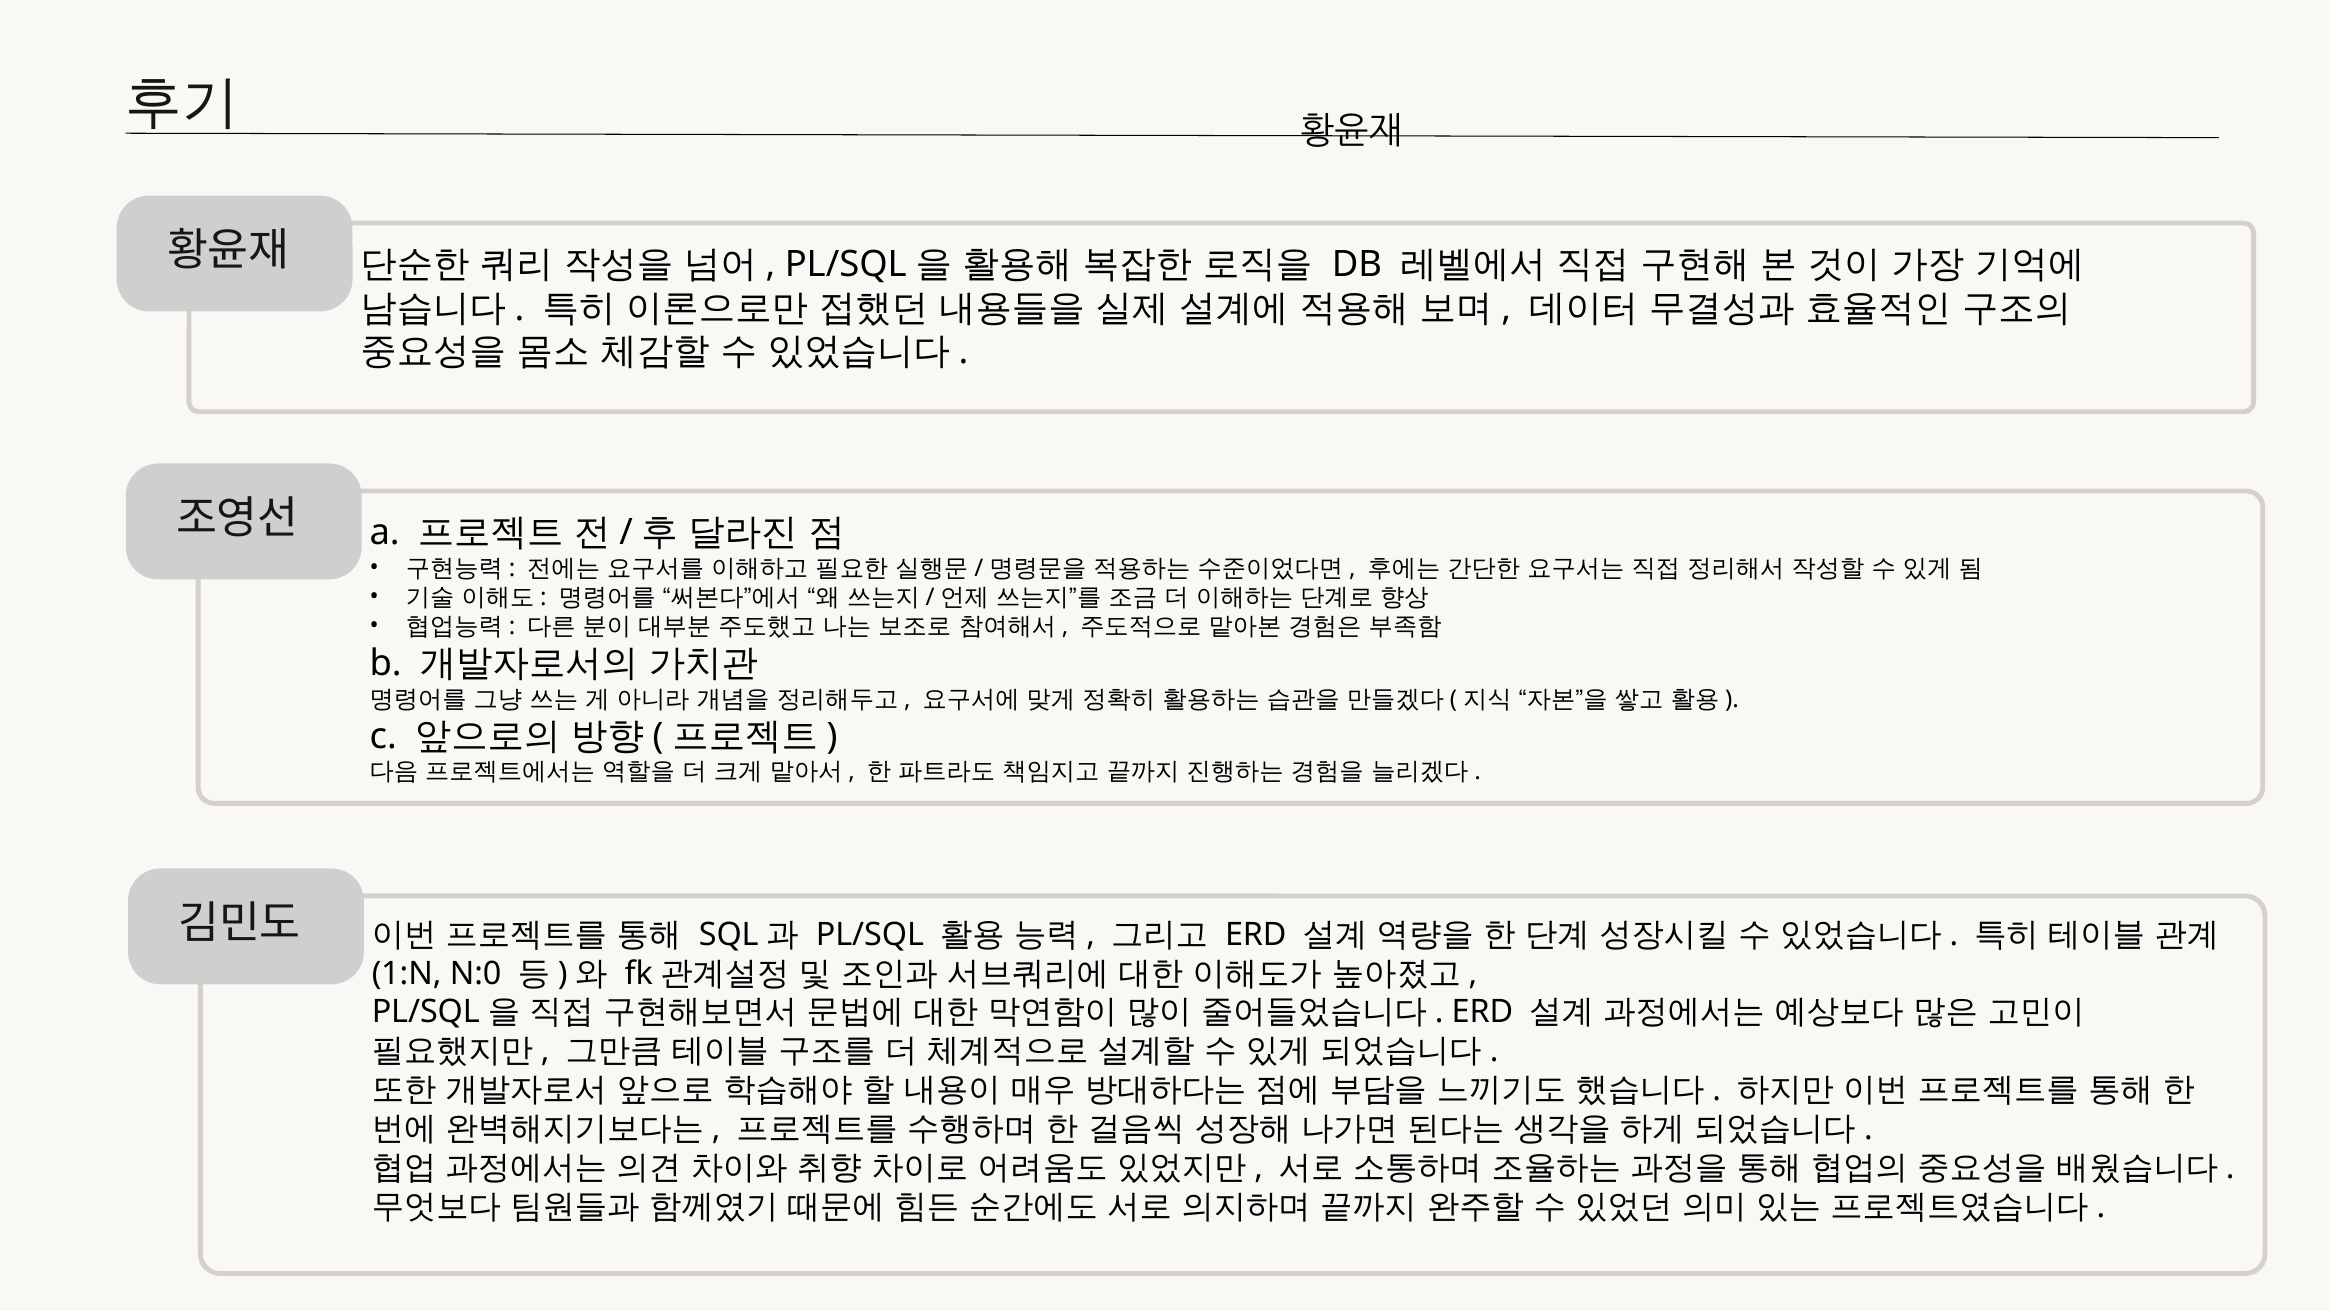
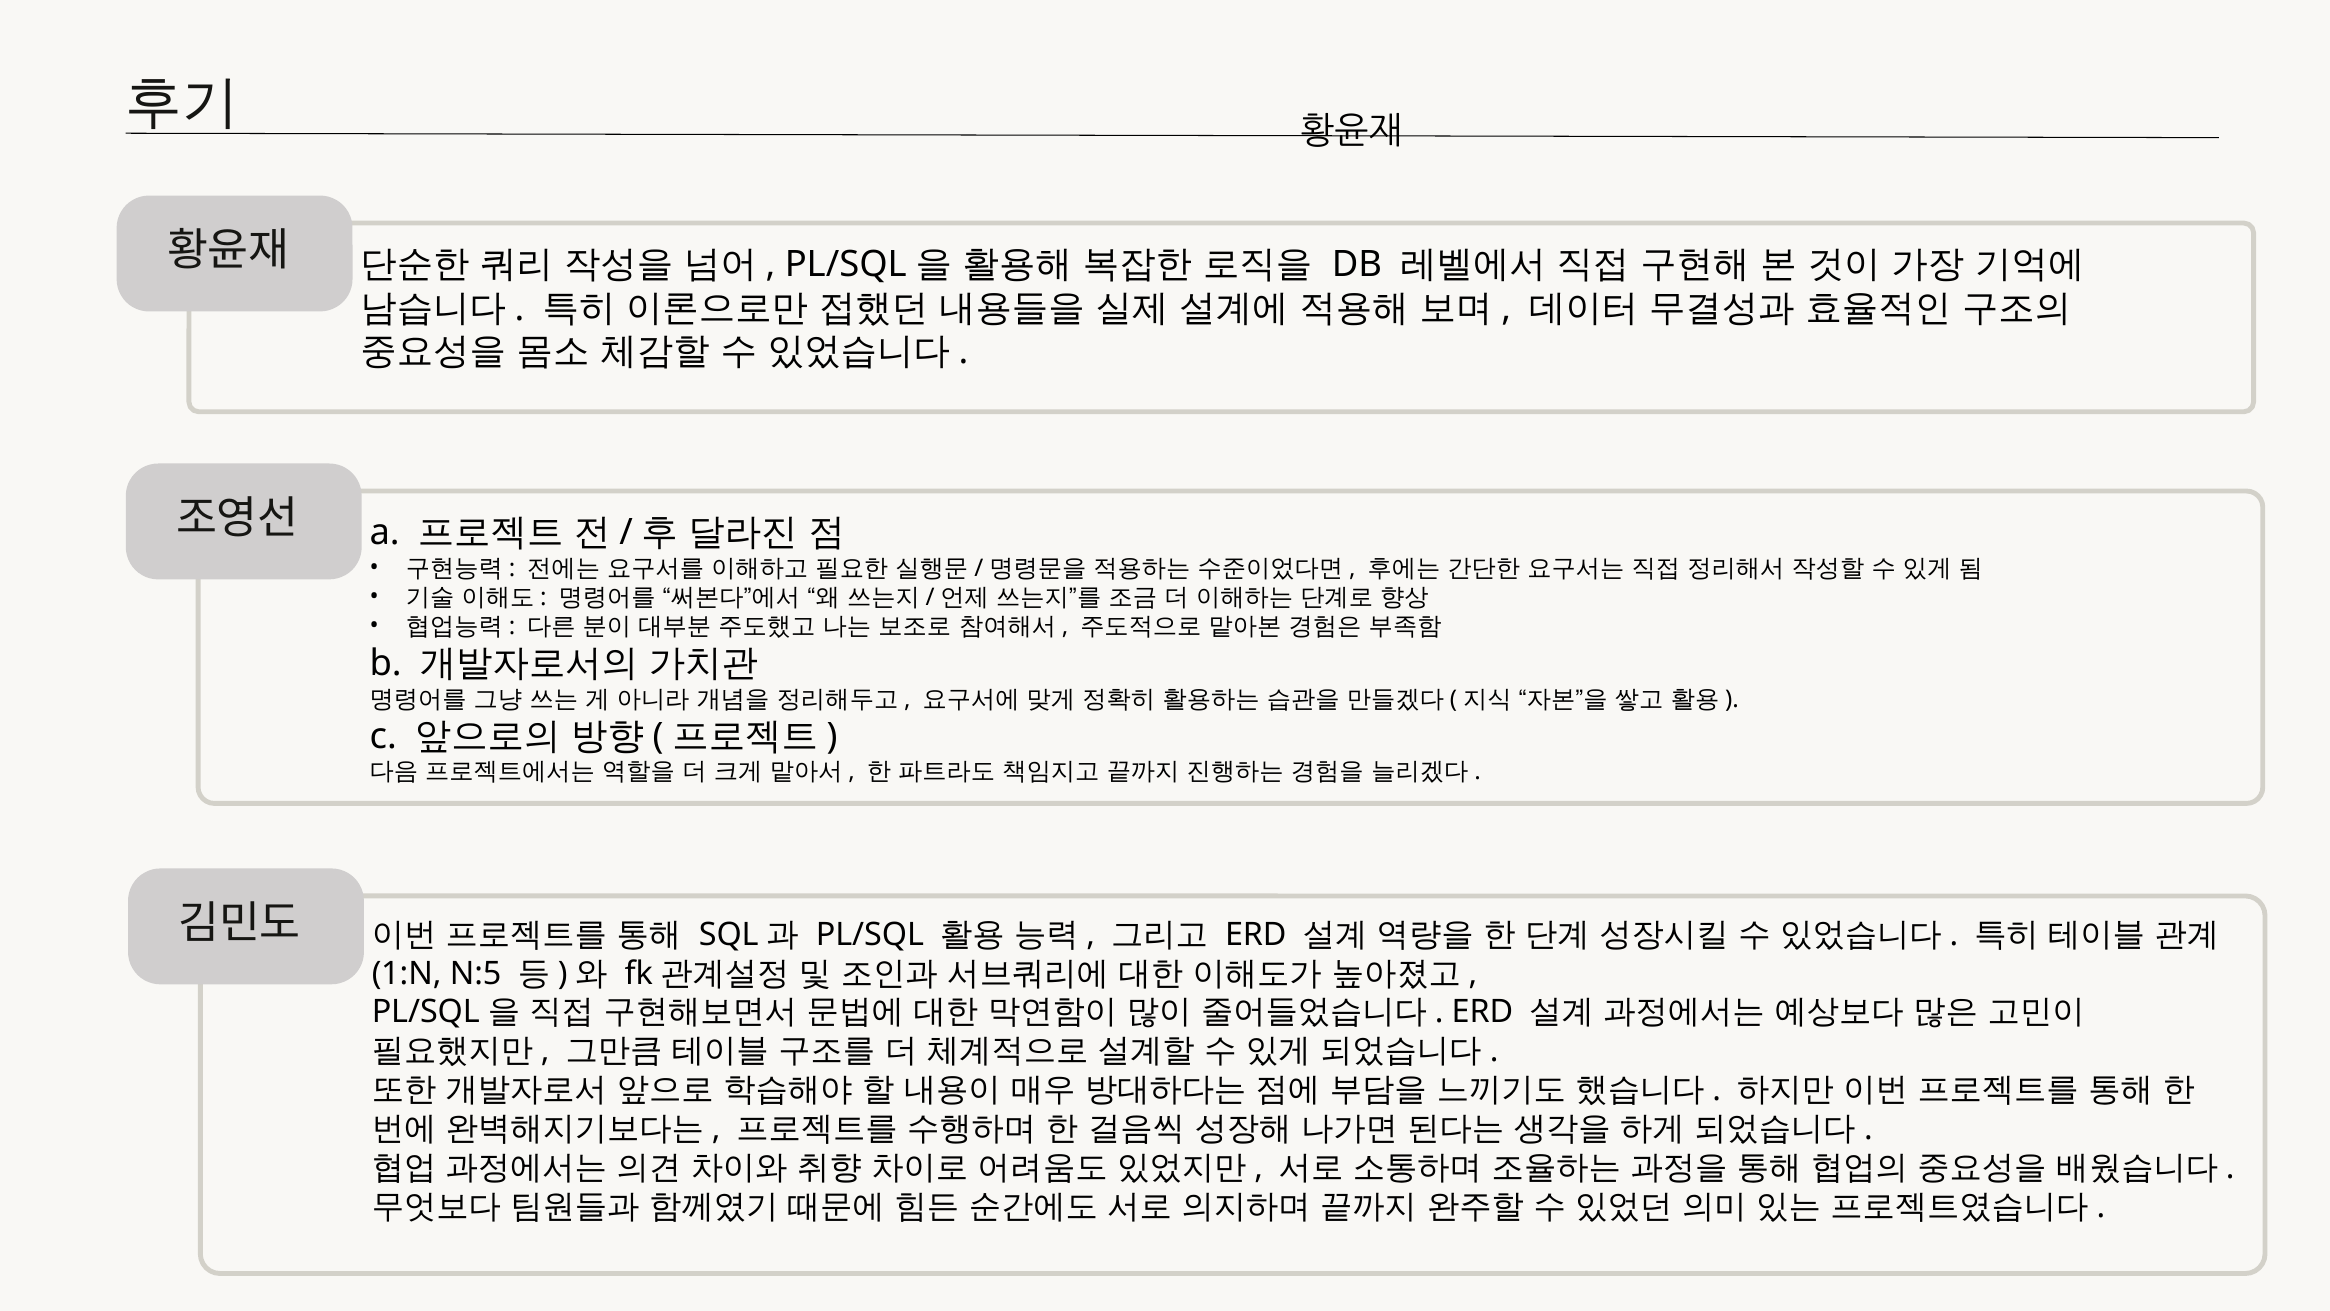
N:0: N:0 -> N:5
